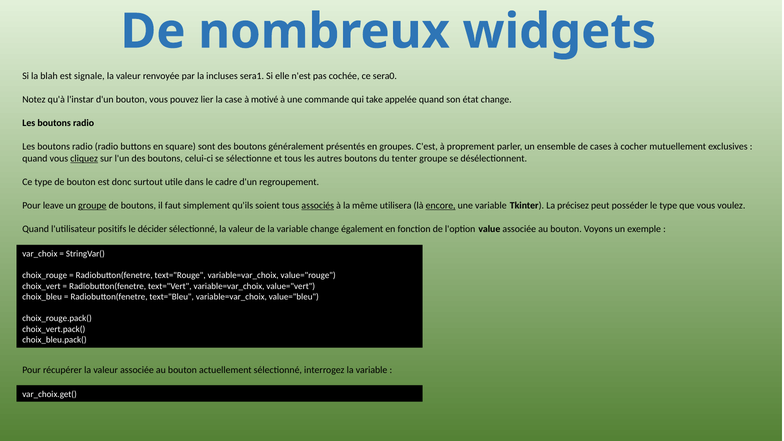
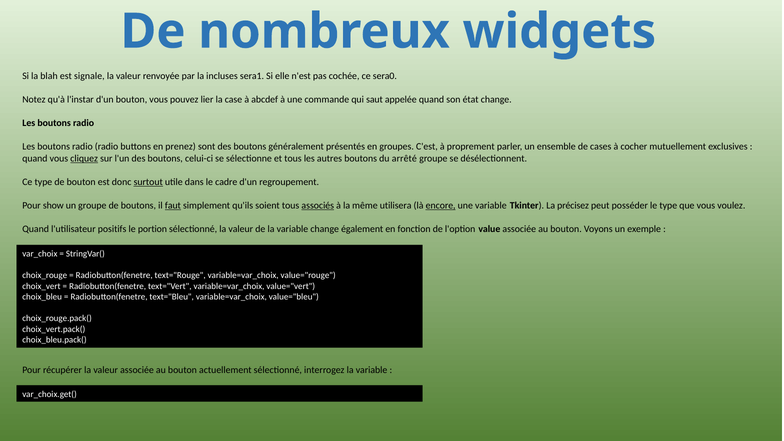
motivé: motivé -> abcdef
take: take -> saut
square: square -> prenez
tenter: tenter -> arrêté
surtout underline: none -> present
leave: leave -> show
groupe at (92, 205) underline: present -> none
faut underline: none -> present
décider: décider -> portion
